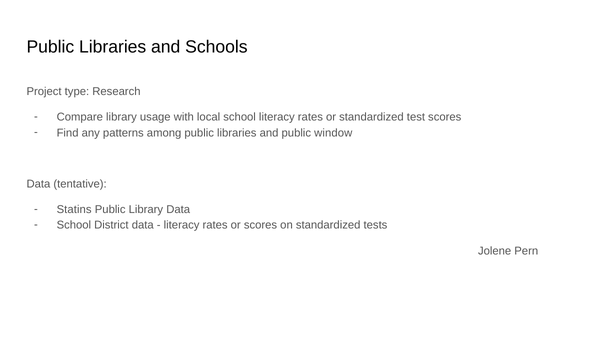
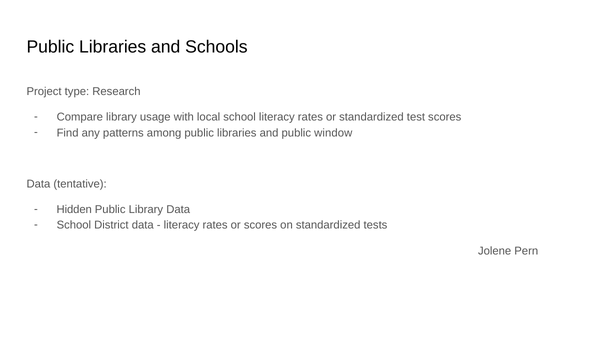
Statins: Statins -> Hidden
